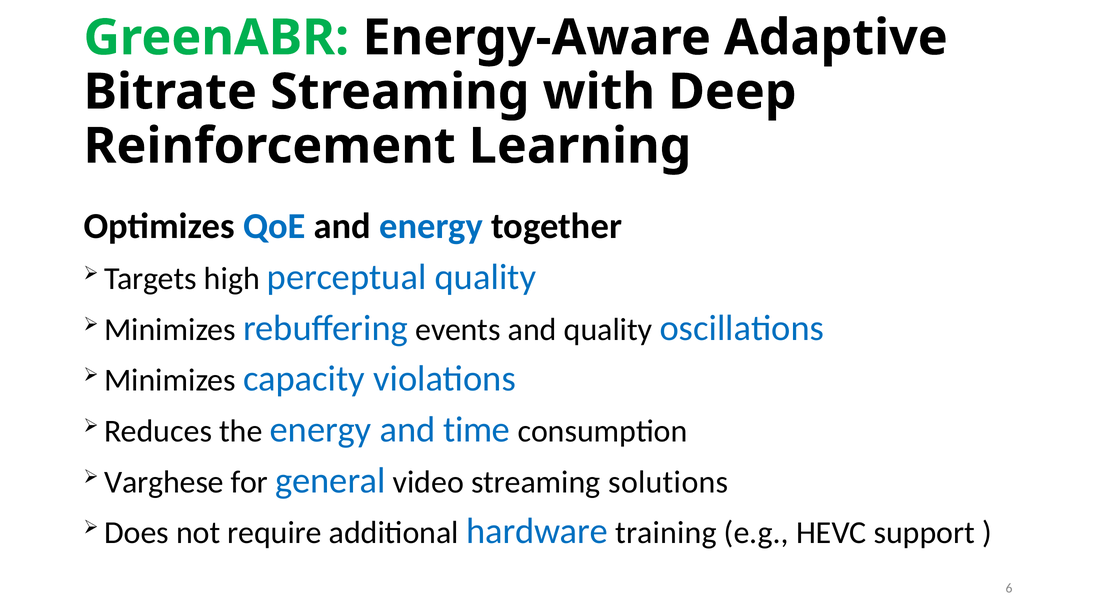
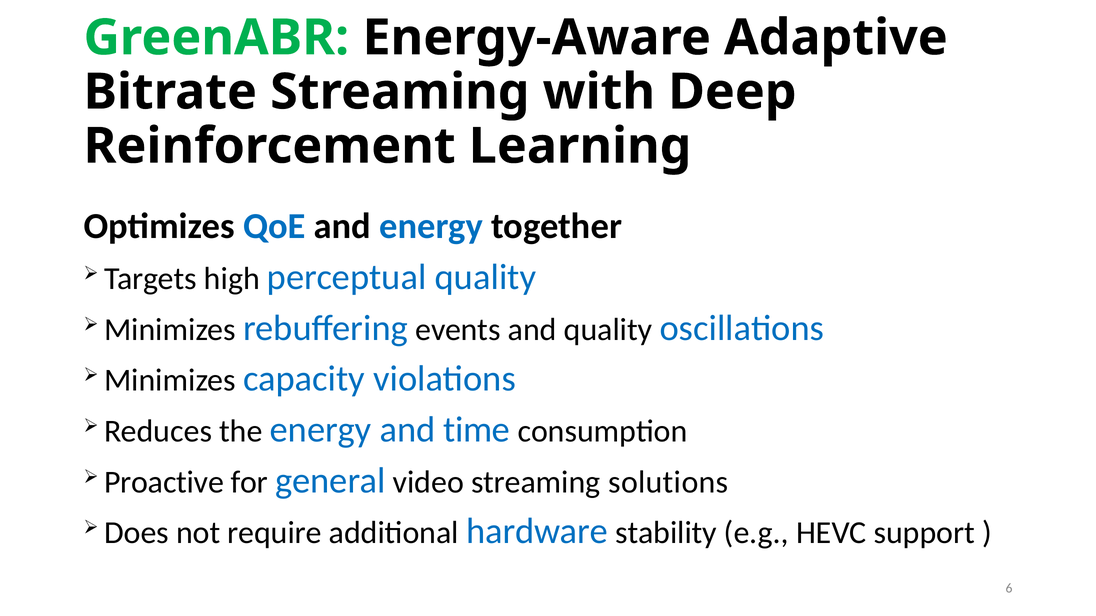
Varghese: Varghese -> Proactive
training: training -> stability
